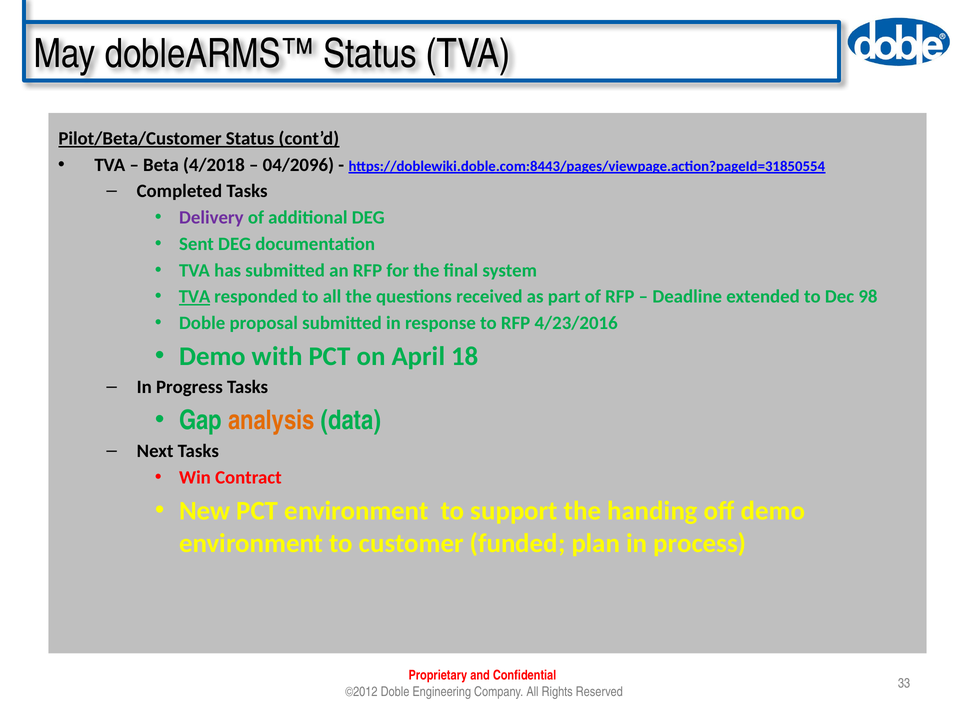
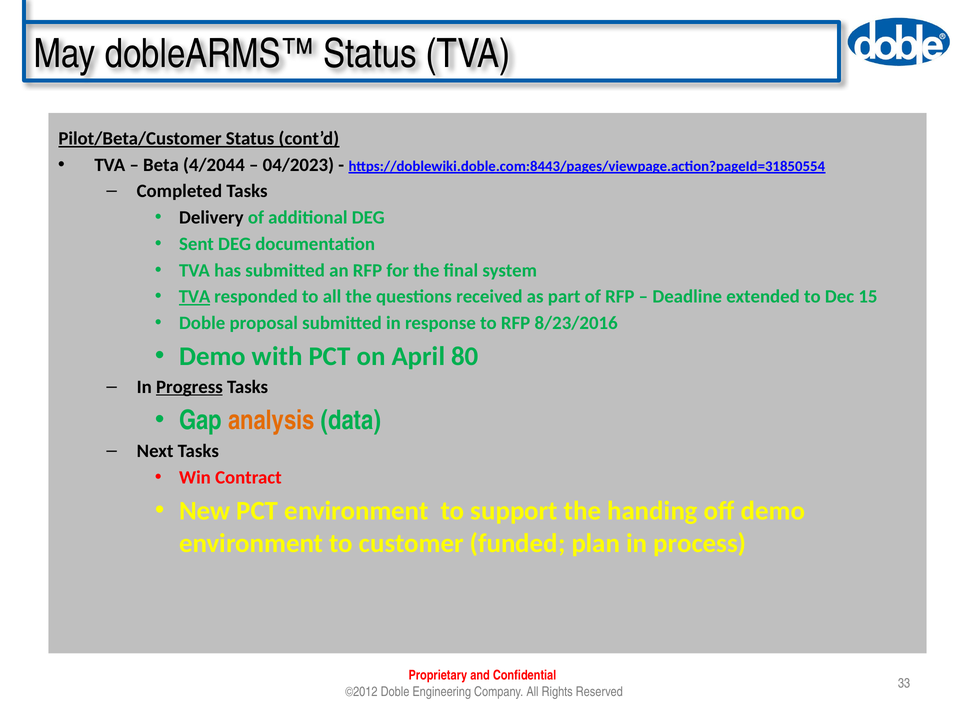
4/2018: 4/2018 -> 4/2044
04/2096: 04/2096 -> 04/2023
Delivery colour: purple -> black
98: 98 -> 15
4/23/2016: 4/23/2016 -> 8/23/2016
18: 18 -> 80
Progress underline: none -> present
